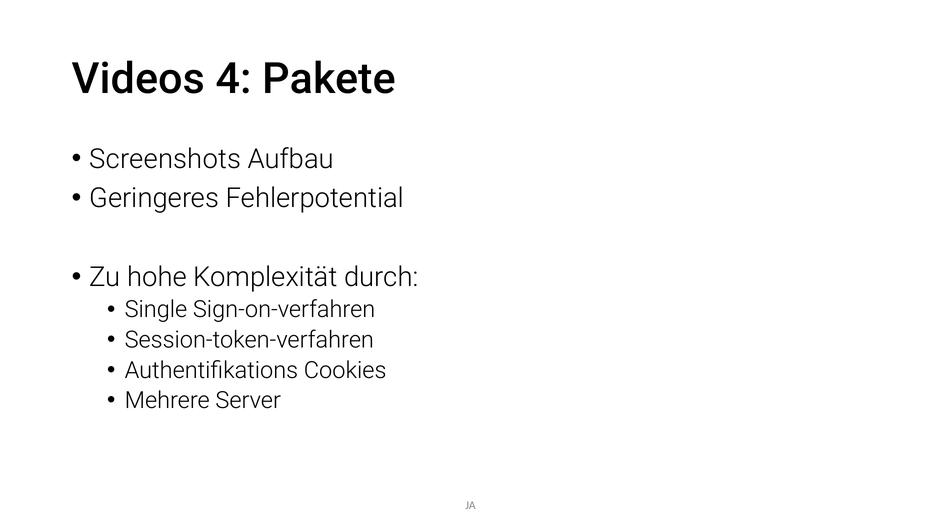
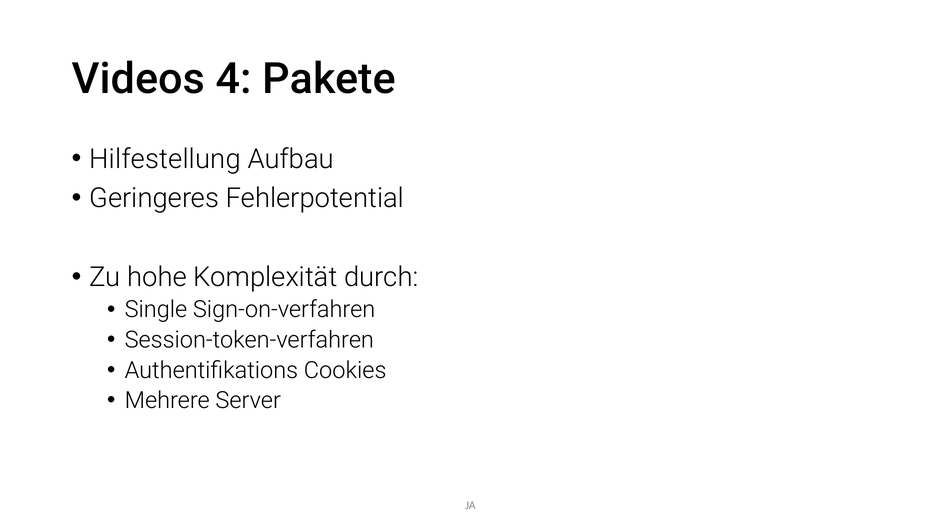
Screenshots: Screenshots -> Hilfestellung
